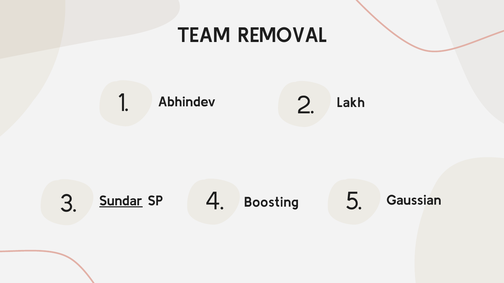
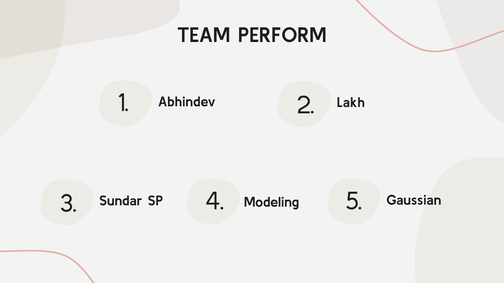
REMOVAL: REMOVAL -> PERFORM
Sundar underline: present -> none
Boosting: Boosting -> Modeling
